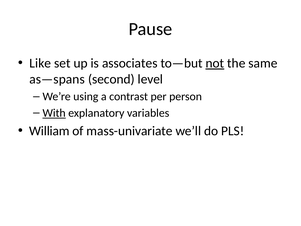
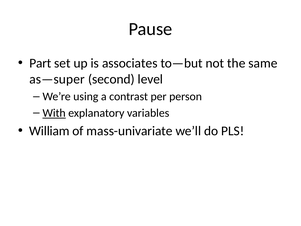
Like: Like -> Part
not underline: present -> none
as—spans: as—spans -> as—super
